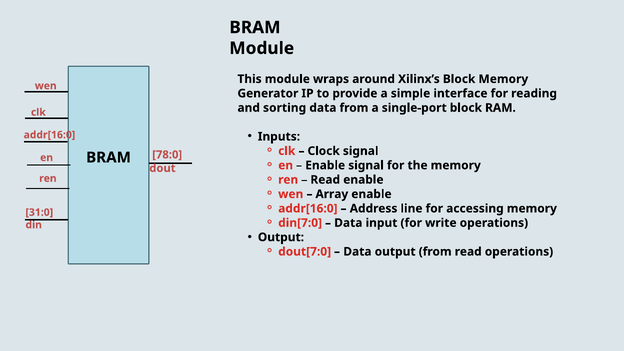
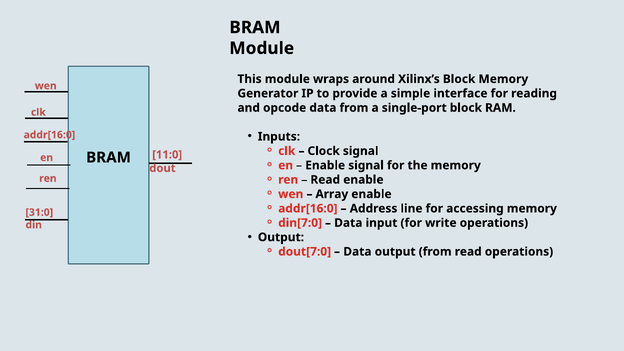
sorting: sorting -> opcode
78:0: 78:0 -> 11:0
